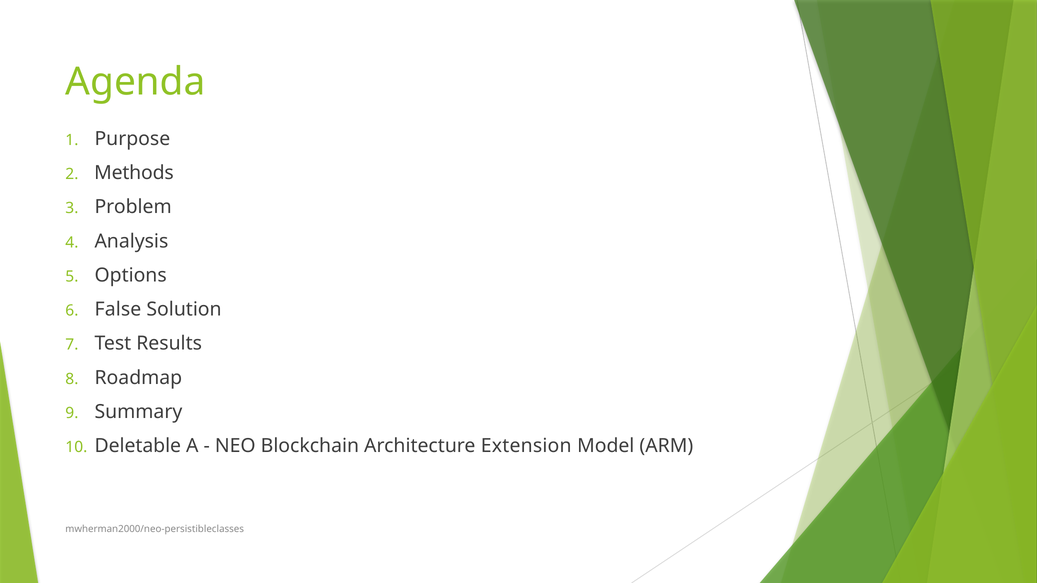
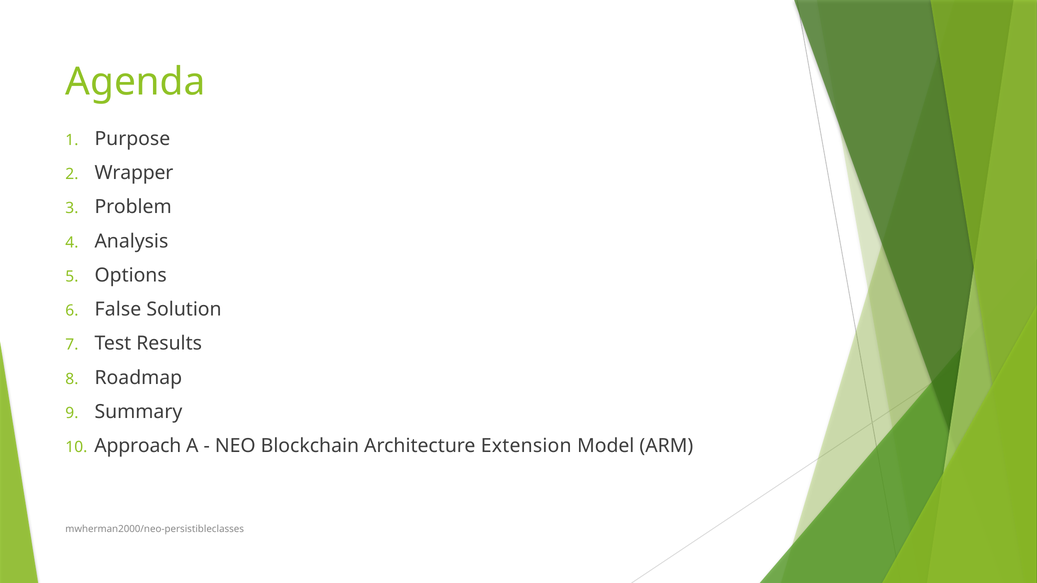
Methods: Methods -> Wrapper
Deletable: Deletable -> Approach
